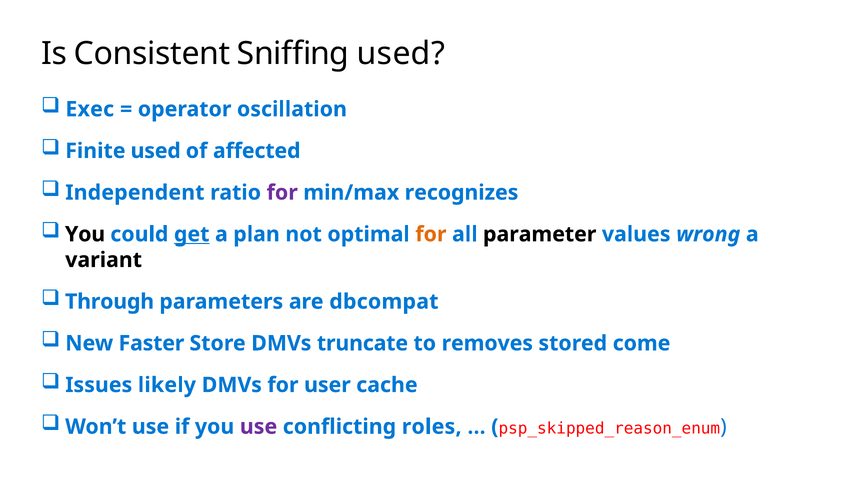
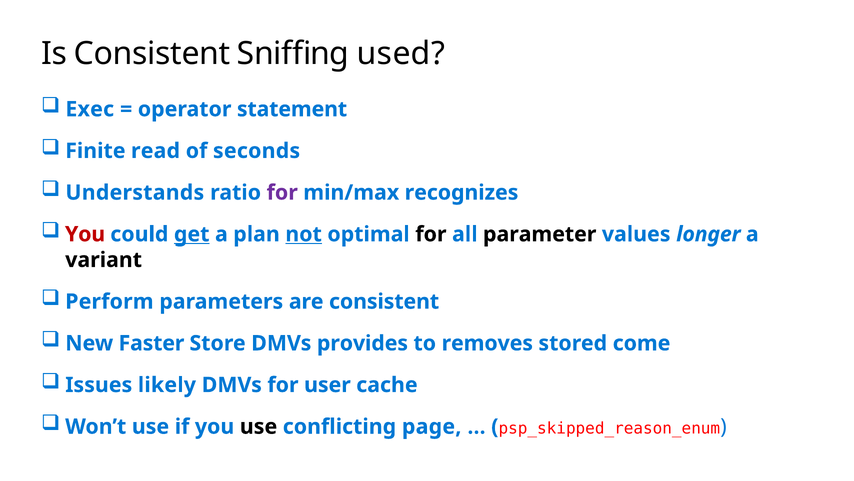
oscillation: oscillation -> statement
Finite used: used -> read
affected: affected -> seconds
Independent: Independent -> Understands
You at (85, 234) colour: black -> red
not underline: none -> present
for at (431, 234) colour: orange -> black
wrong: wrong -> longer
Through: Through -> Perform
are dbcompat: dbcompat -> consistent
truncate: truncate -> provides
use at (259, 426) colour: purple -> black
roles: roles -> page
